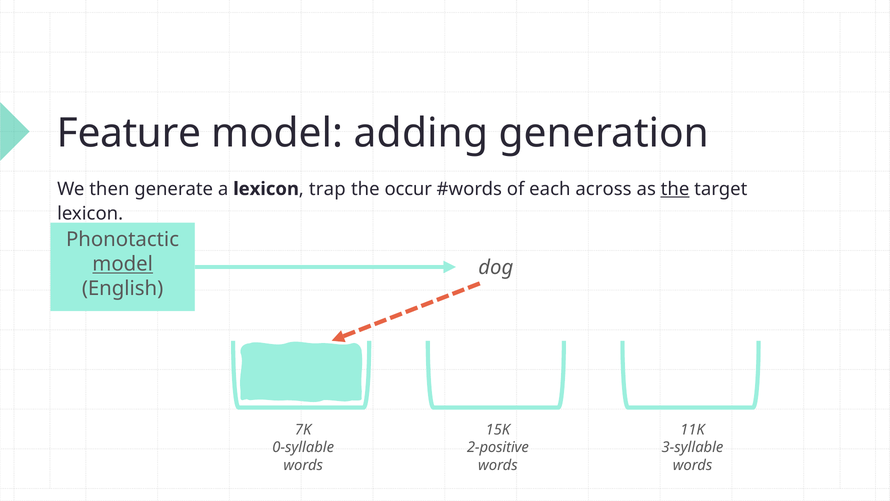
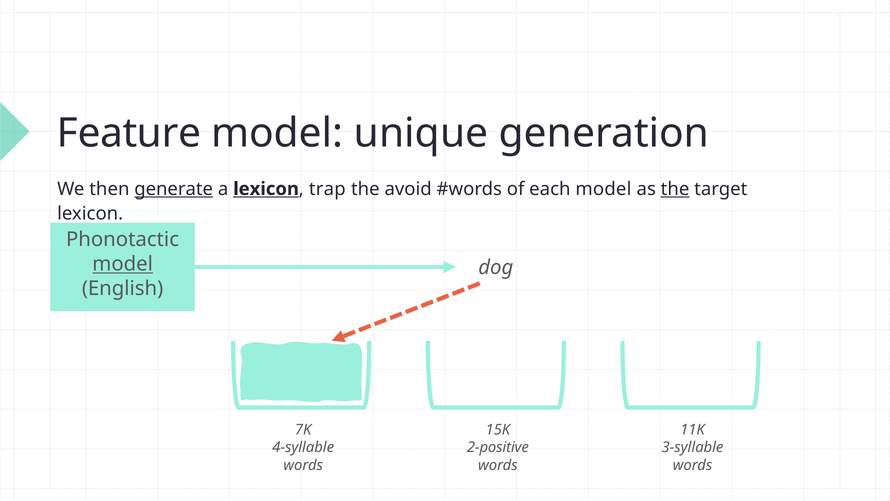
adding: adding -> unique
generate underline: none -> present
lexicon at (266, 189) underline: none -> present
occur: occur -> avoid
each across: across -> model
0-syllable: 0-syllable -> 4-syllable
